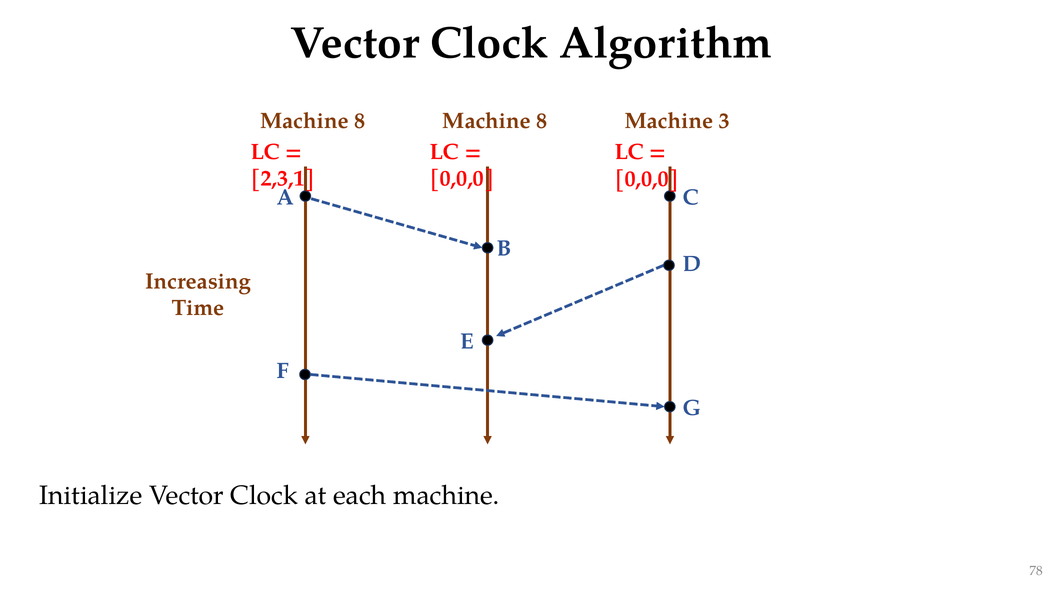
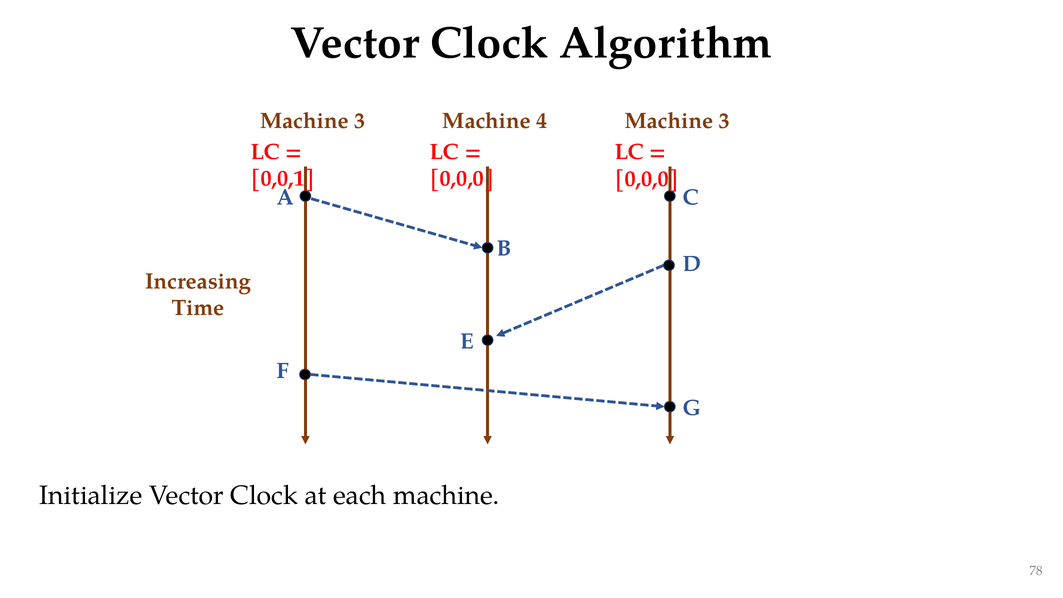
8 at (360, 121): 8 -> 3
8 at (542, 121): 8 -> 4
2,3,1: 2,3,1 -> 0,0,1
